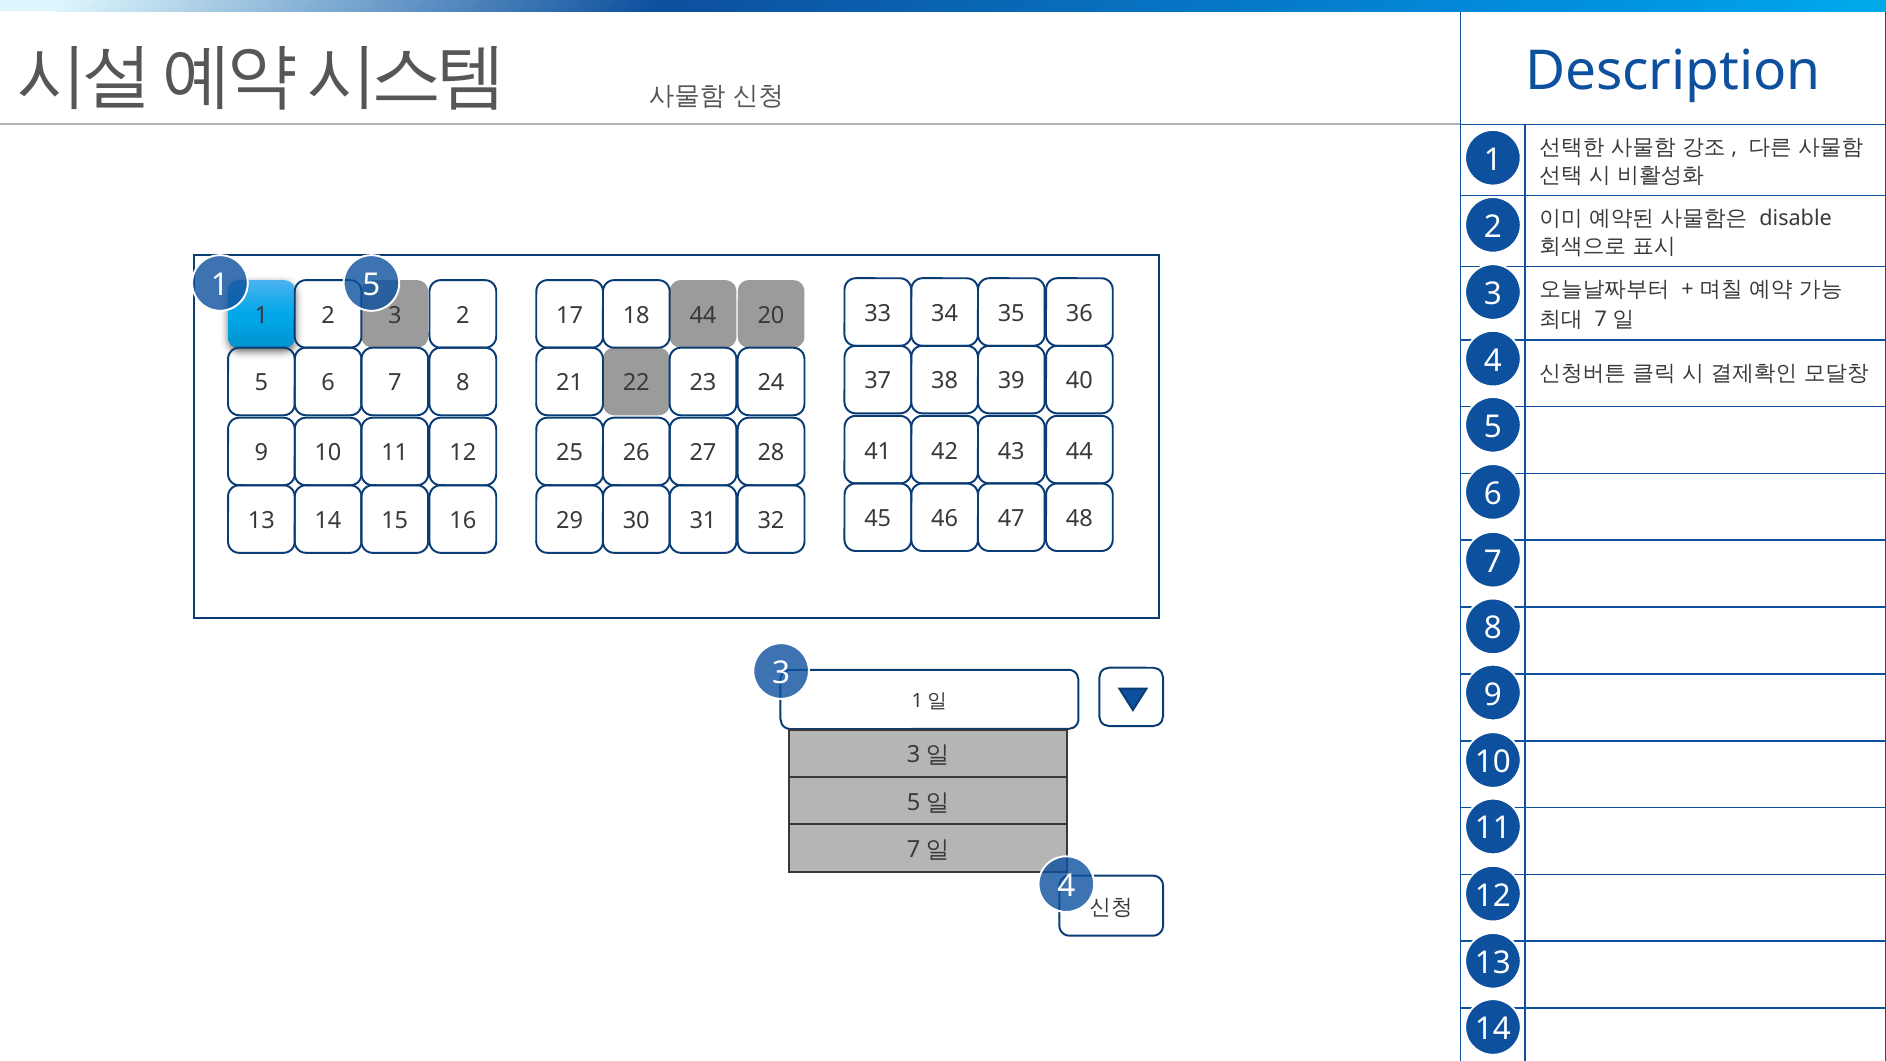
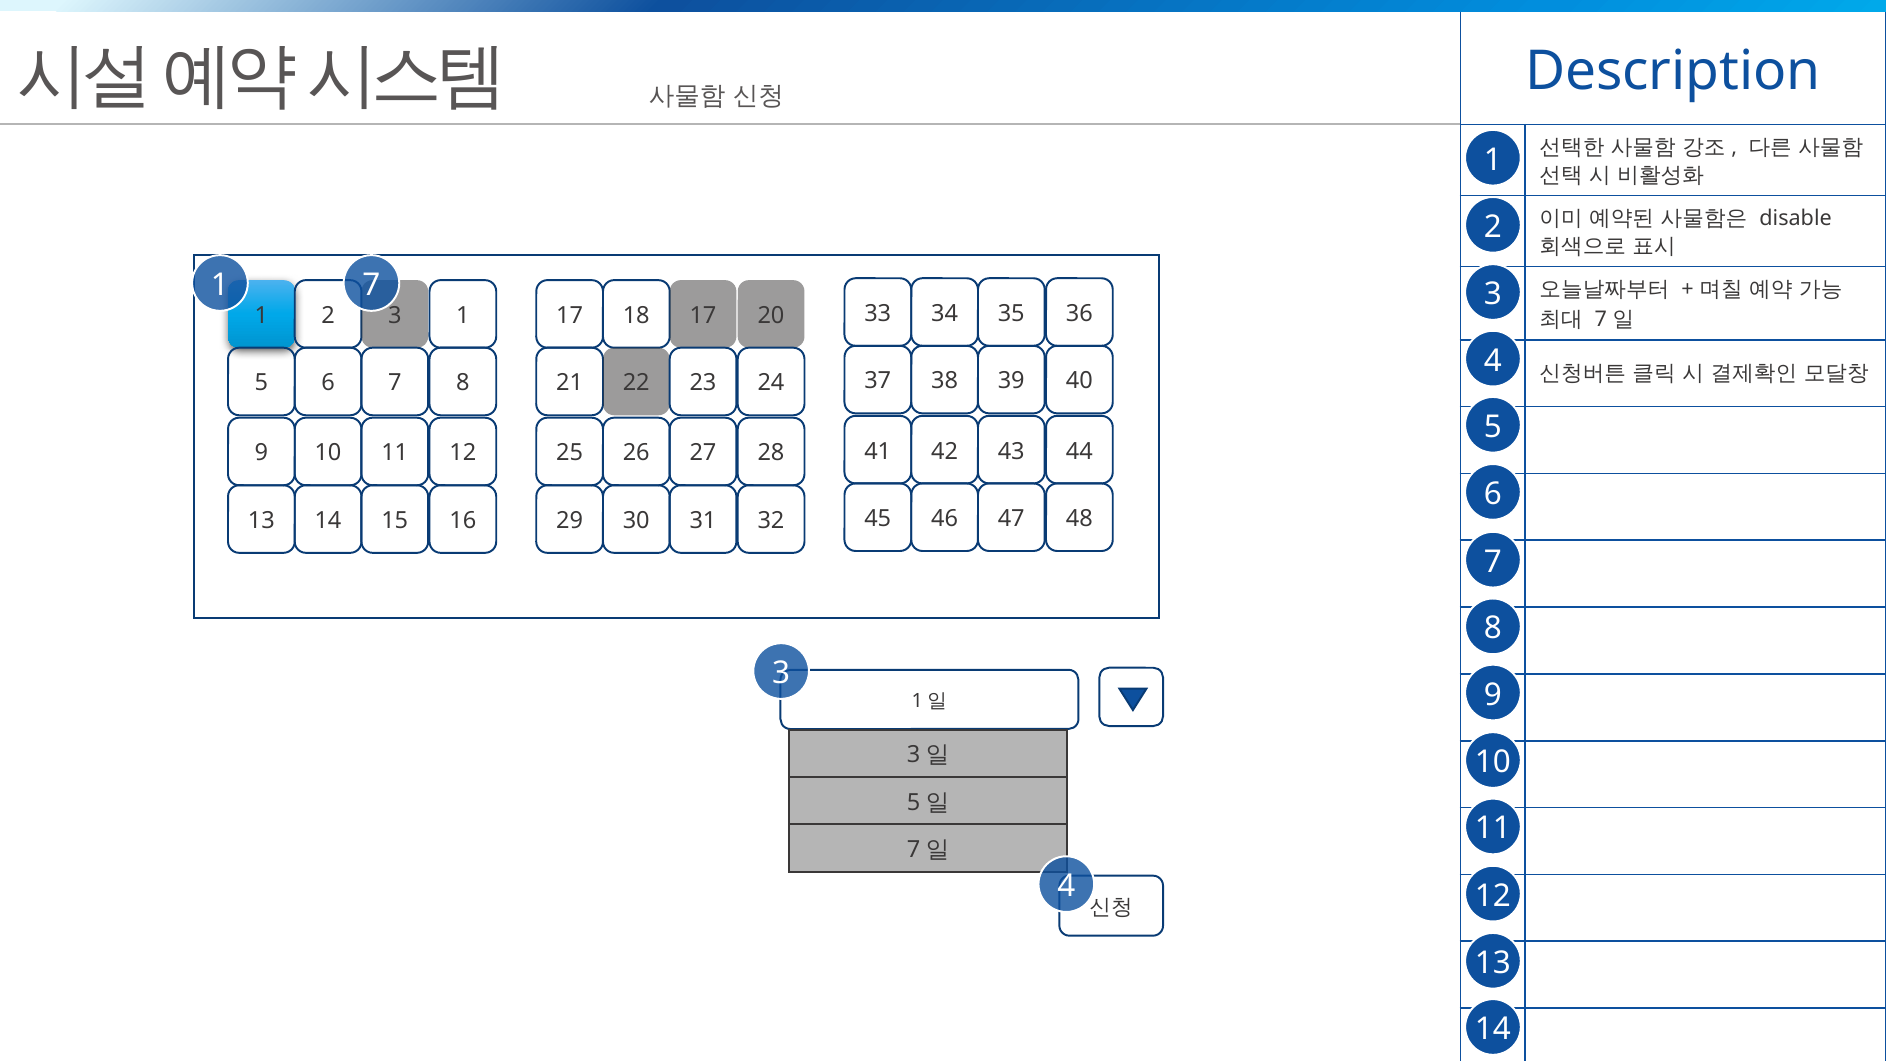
1 5: 5 -> 7
3 2: 2 -> 1
18 44: 44 -> 17
